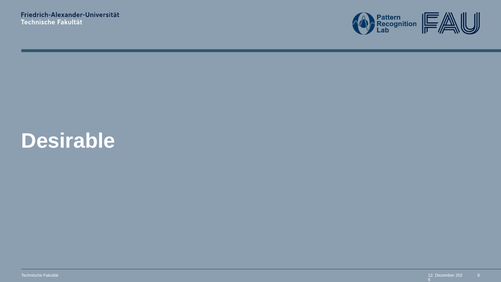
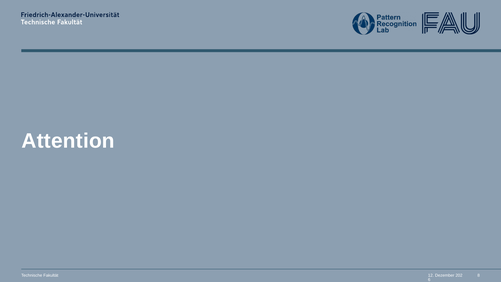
Desirable: Desirable -> Attention
